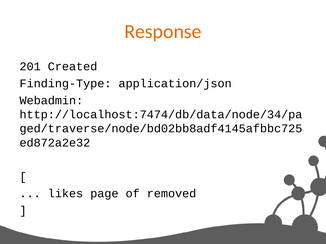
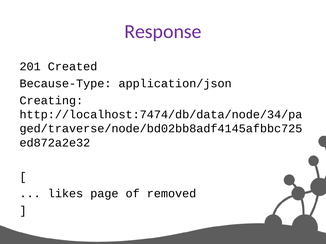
Response colour: orange -> purple
Finding-Type: Finding-Type -> Because-Type
Webadmin: Webadmin -> Creating
